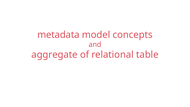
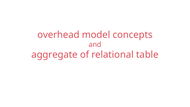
metadata: metadata -> overhead
